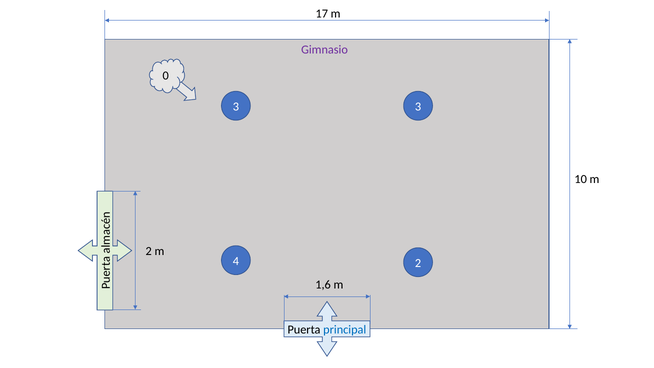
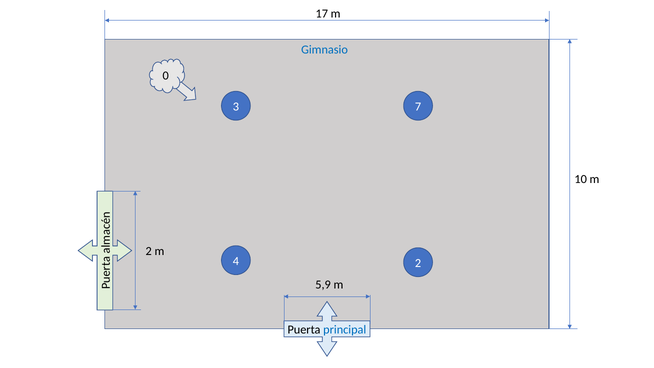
Gimnasio colour: purple -> blue
3 3: 3 -> 7
1,6: 1,6 -> 5,9
